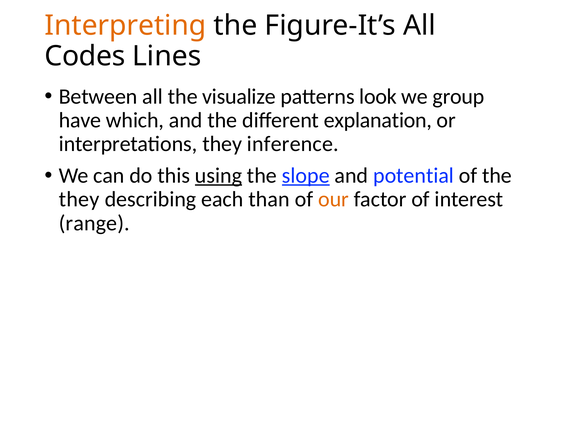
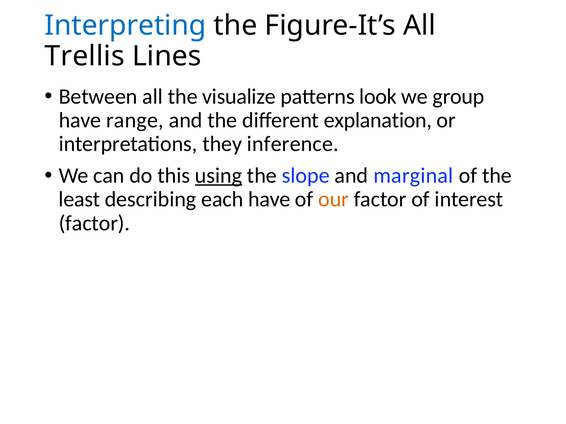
Interpreting colour: orange -> blue
Codes: Codes -> Trellis
which: which -> range
slope underline: present -> none
potential: potential -> marginal
they at (79, 200): they -> least
each than: than -> have
range at (94, 223): range -> factor
